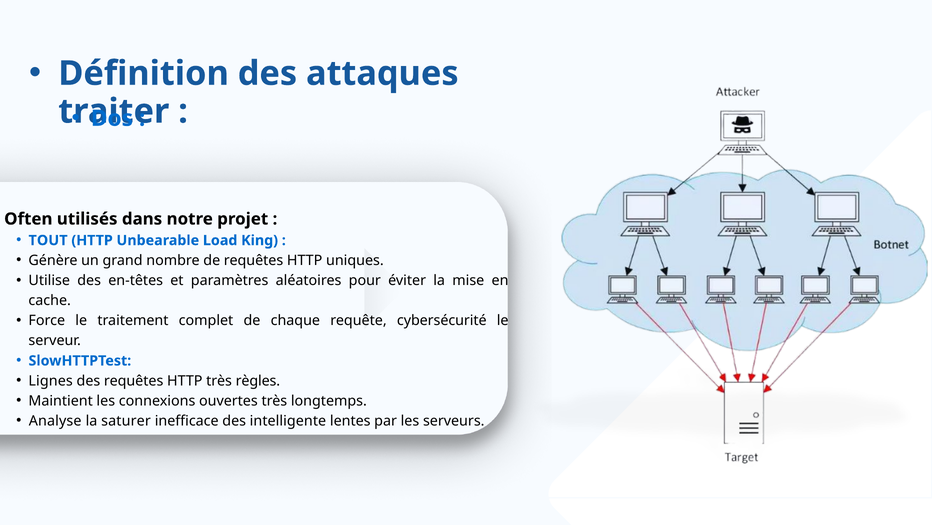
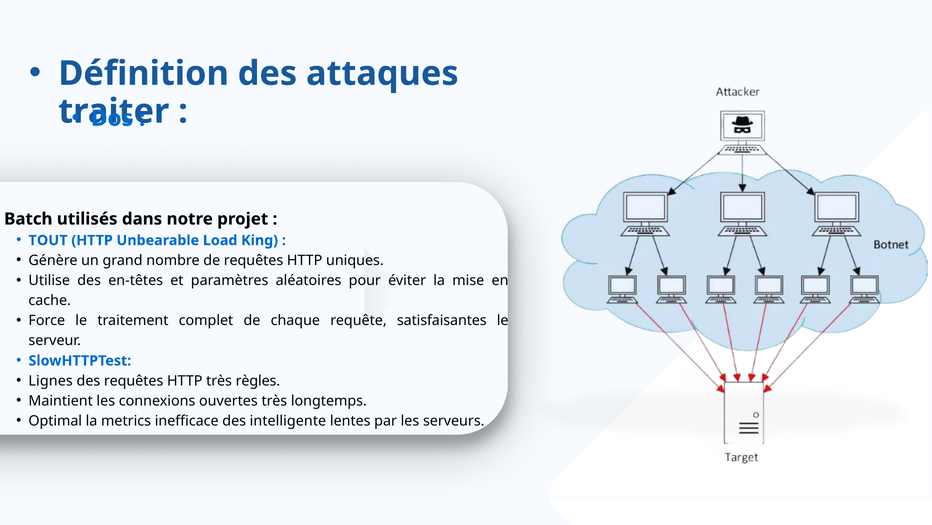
Often: Often -> Batch
cybersécurité: cybersécurité -> satisfaisantes
Analyse: Analyse -> Optimal
saturer: saturer -> metrics
